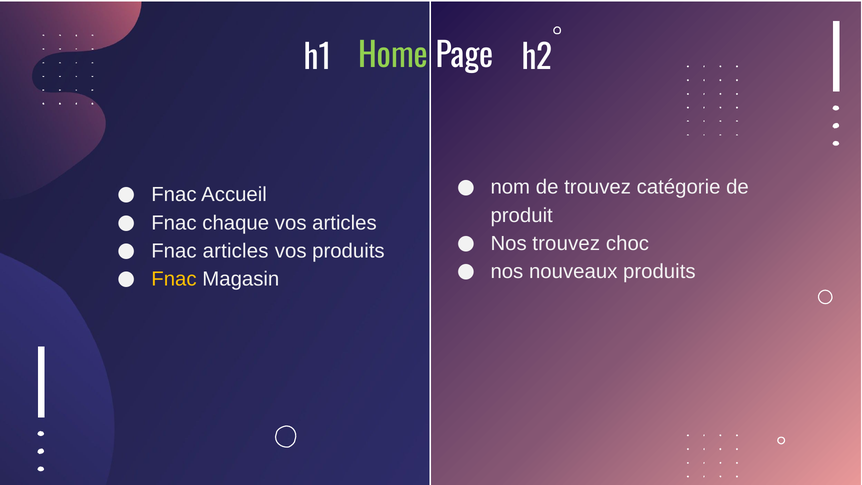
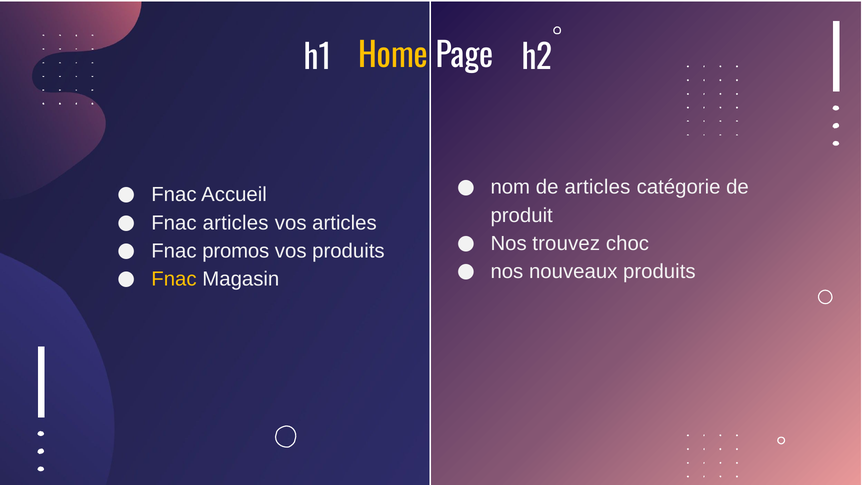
Home colour: light green -> yellow
de trouvez: trouvez -> articles
Fnac chaque: chaque -> articles
Fnac articles: articles -> promos
